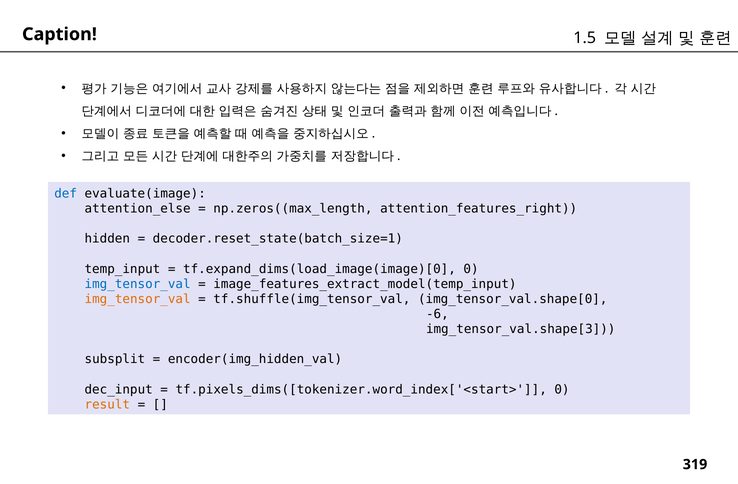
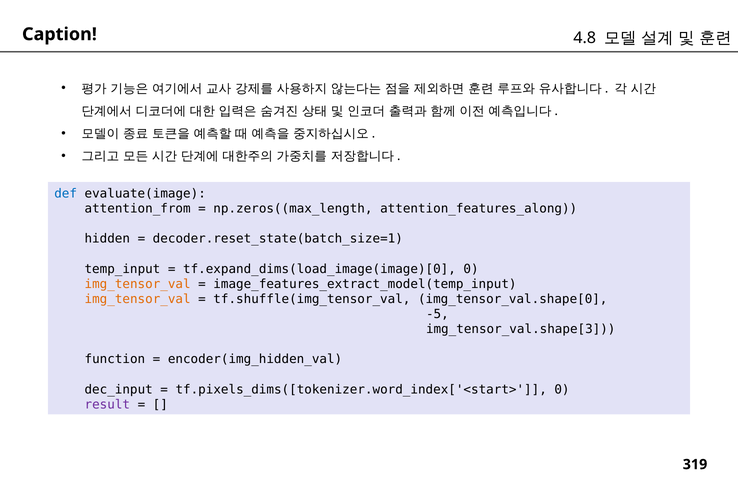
1.5: 1.5 -> 4.8
attention_else: attention_else -> attention_from
attention_features_right: attention_features_right -> attention_features_along
img_tensor_val at (138, 284) colour: blue -> orange
-6: -6 -> -5
subsplit: subsplit -> function
result colour: orange -> purple
